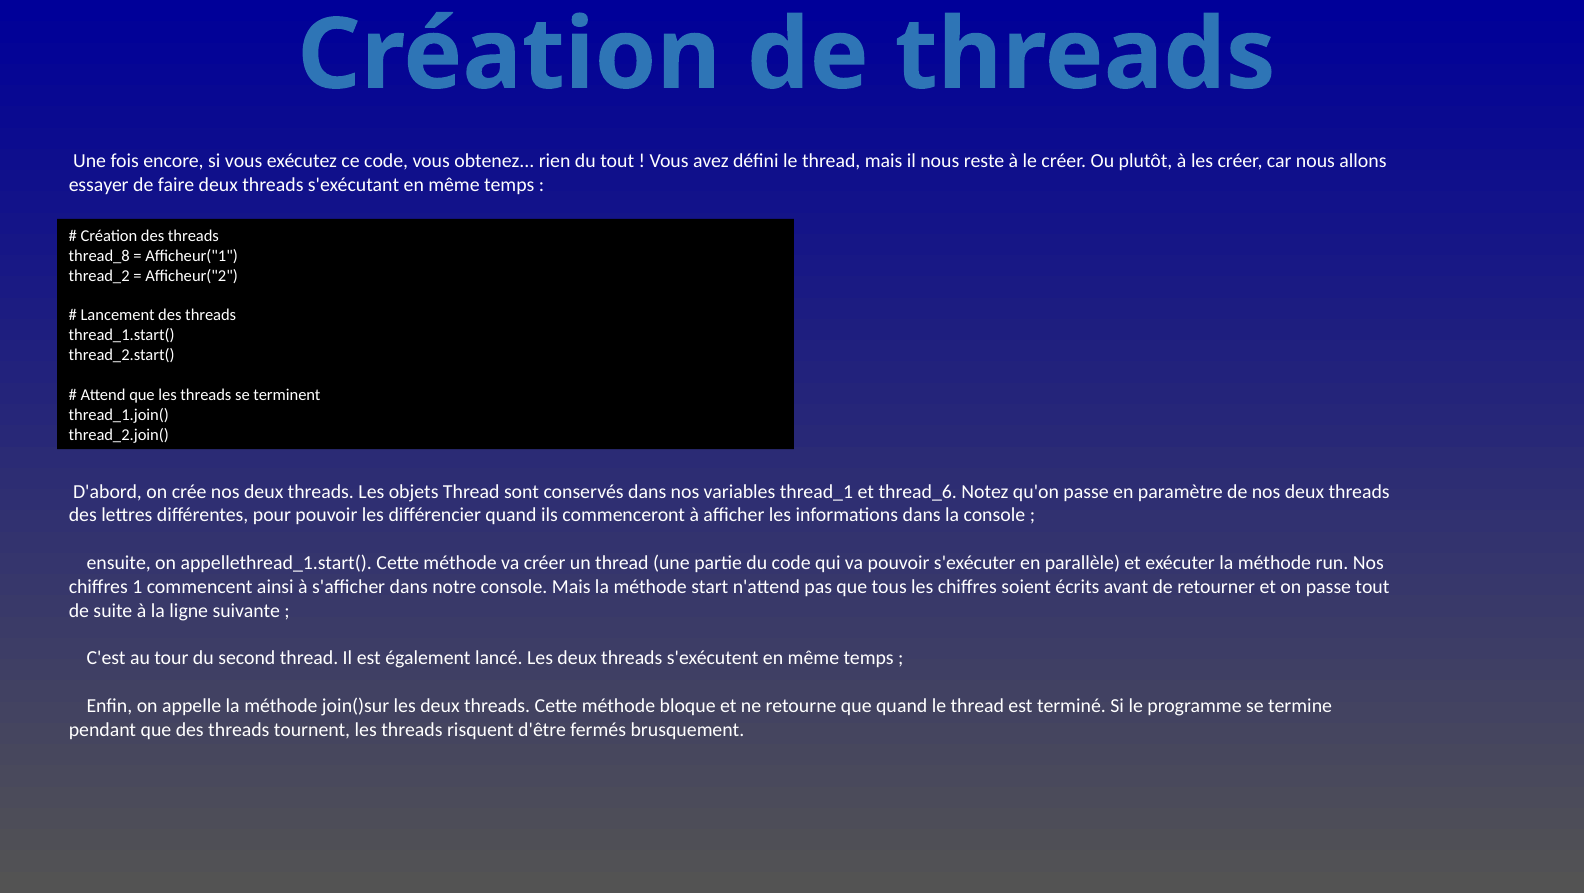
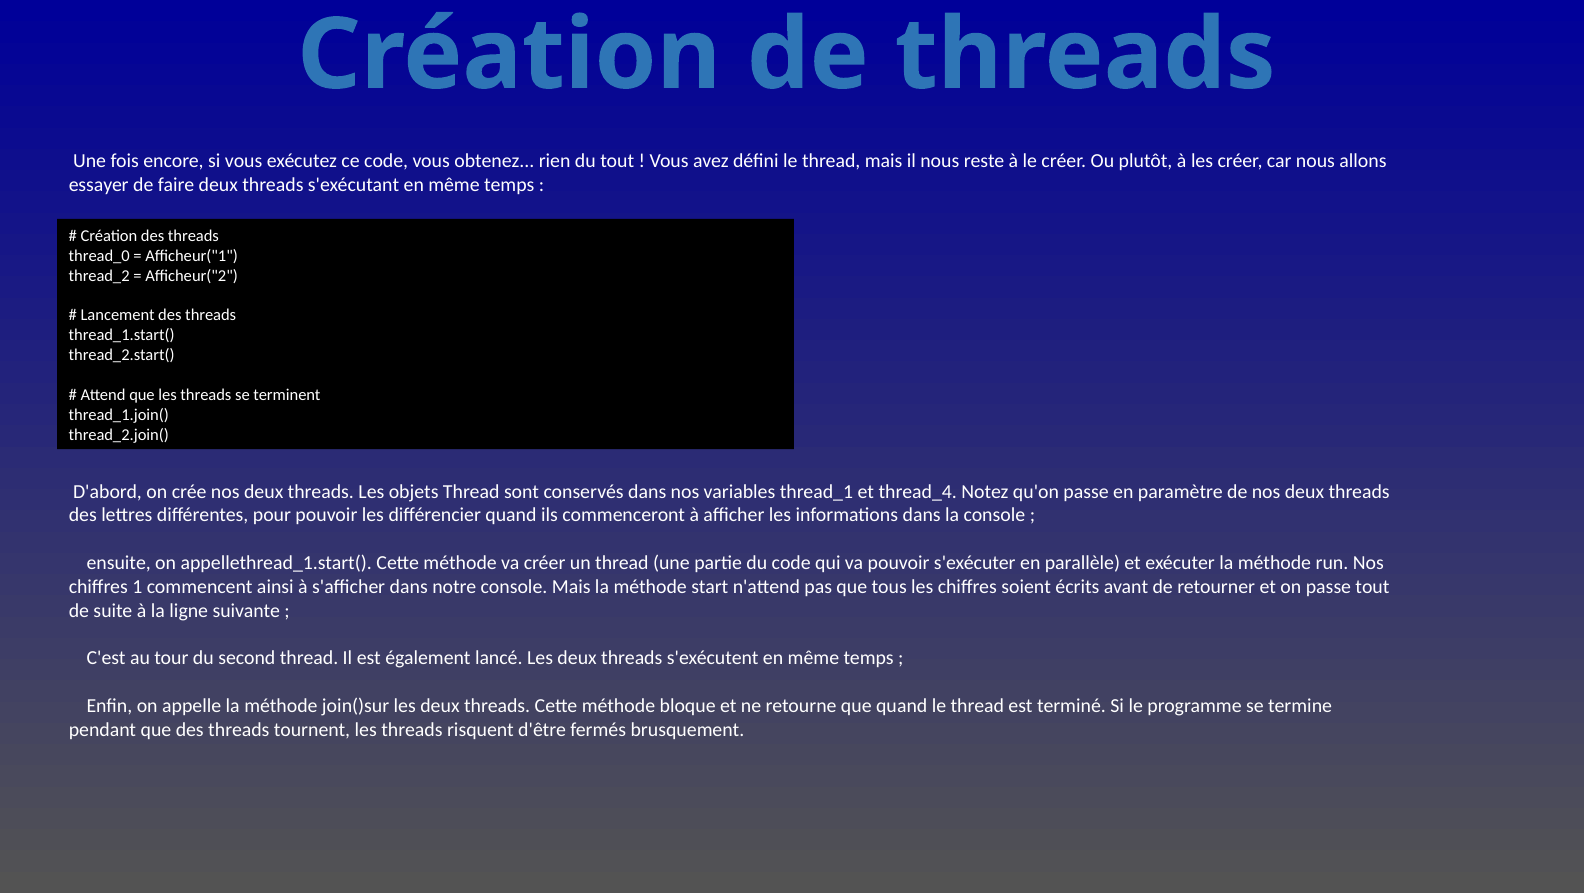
thread_8: thread_8 -> thread_0
thread_6: thread_6 -> thread_4
